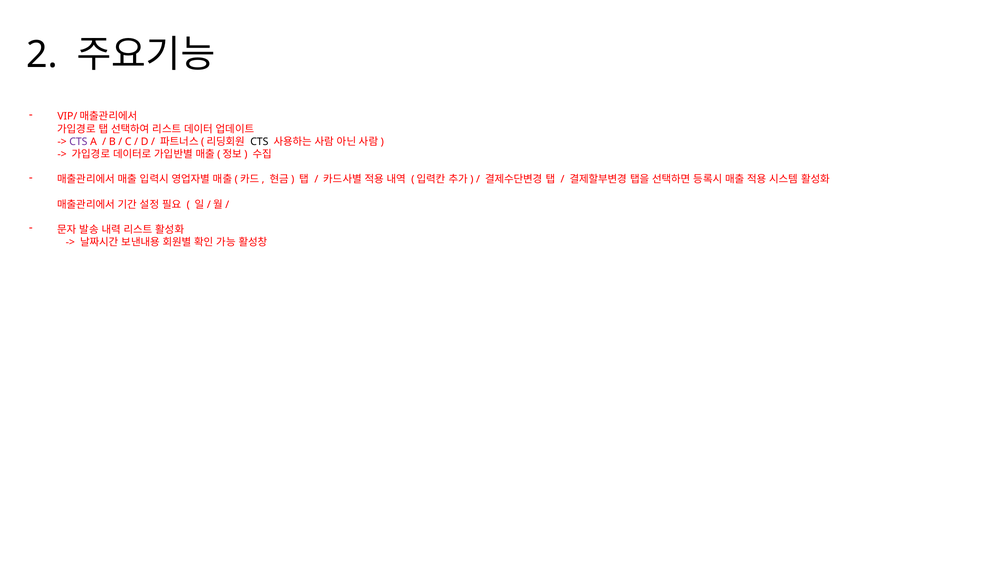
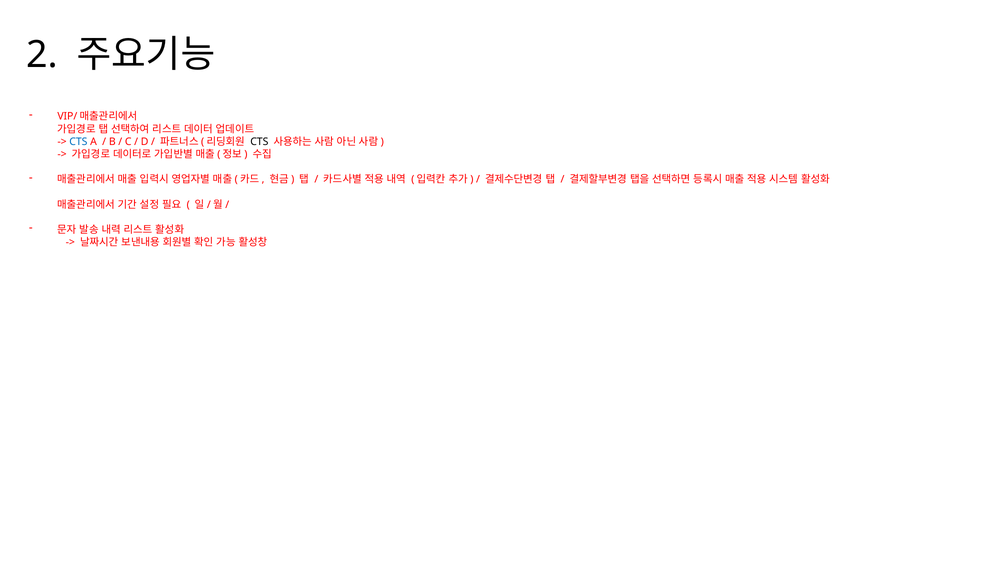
CTS at (78, 142) colour: purple -> blue
